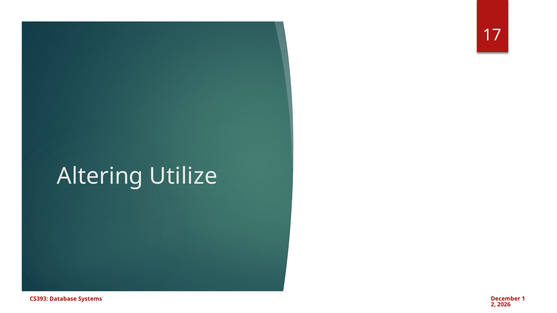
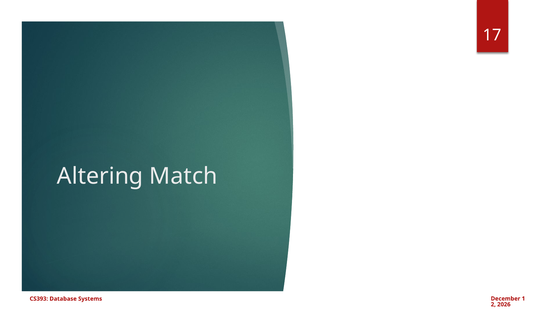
Utilize: Utilize -> Match
